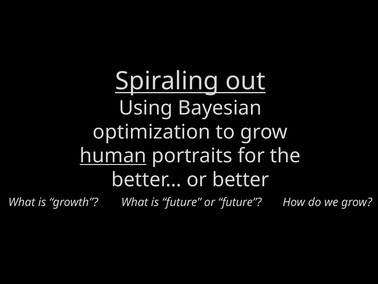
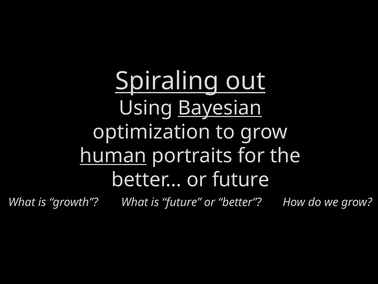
Bayesian underline: none -> present
or better: better -> future
or future: future -> better
